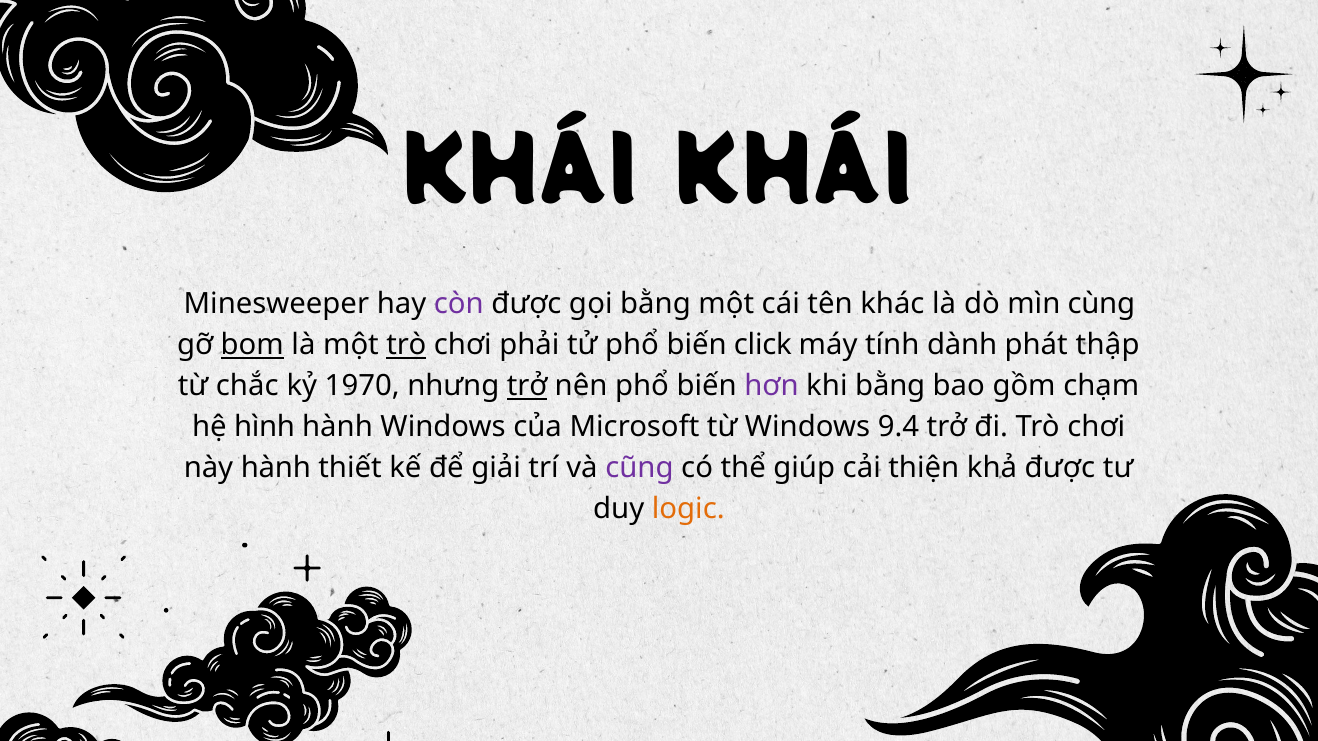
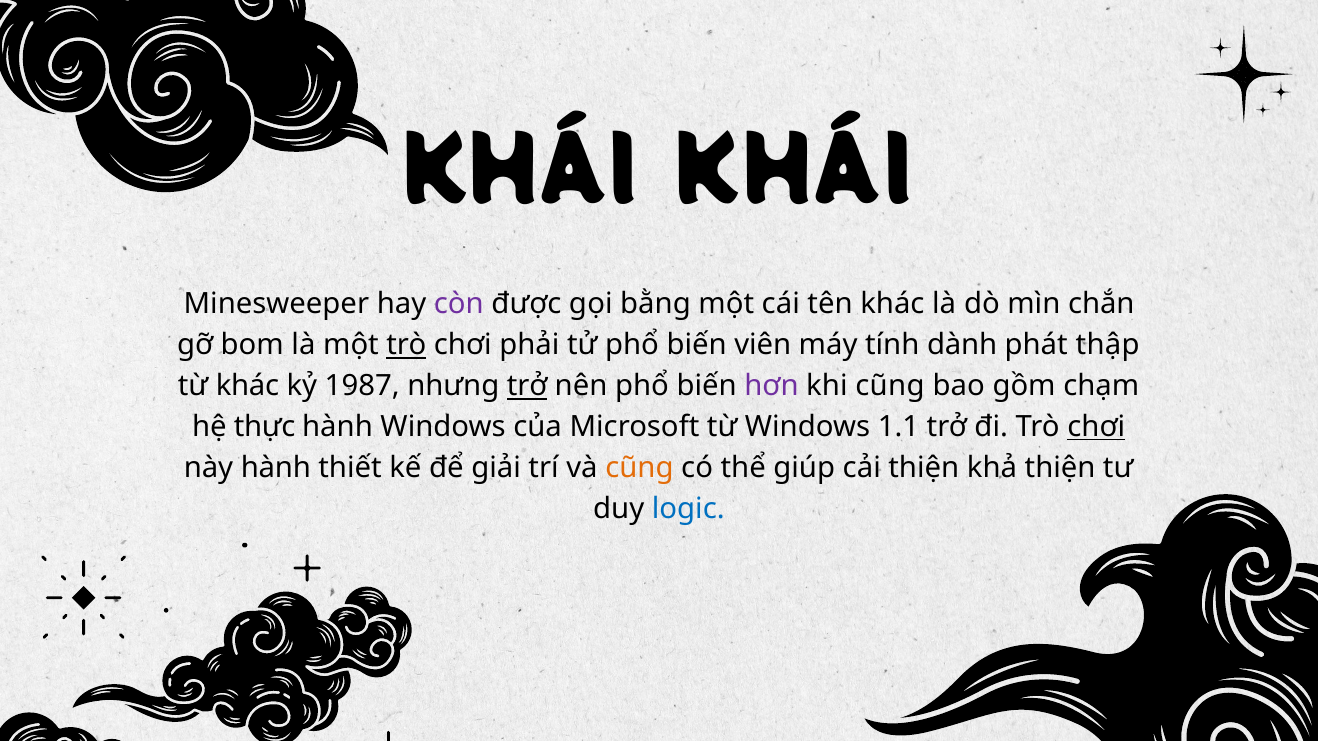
cùng: cùng -> chắn
bom underline: present -> none
click: click -> viên
từ chắc: chắc -> khác
1970: 1970 -> 1987
khi bằng: bằng -> cũng
hình: hình -> thực
9.4: 9.4 -> 1.1
chơi at (1096, 427) underline: none -> present
cũng at (639, 468) colour: purple -> orange
khả được: được -> thiện
logic colour: orange -> blue
